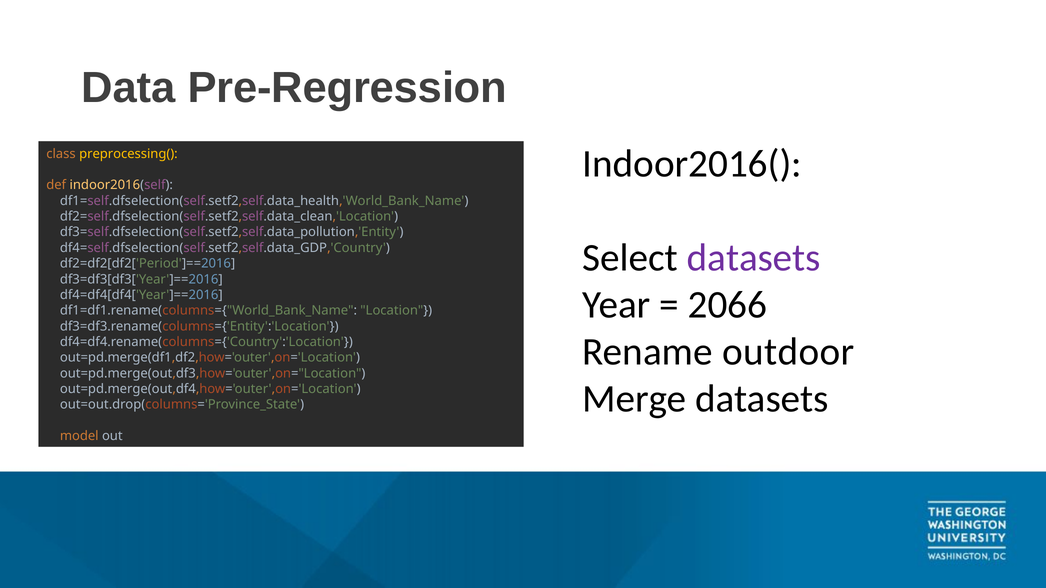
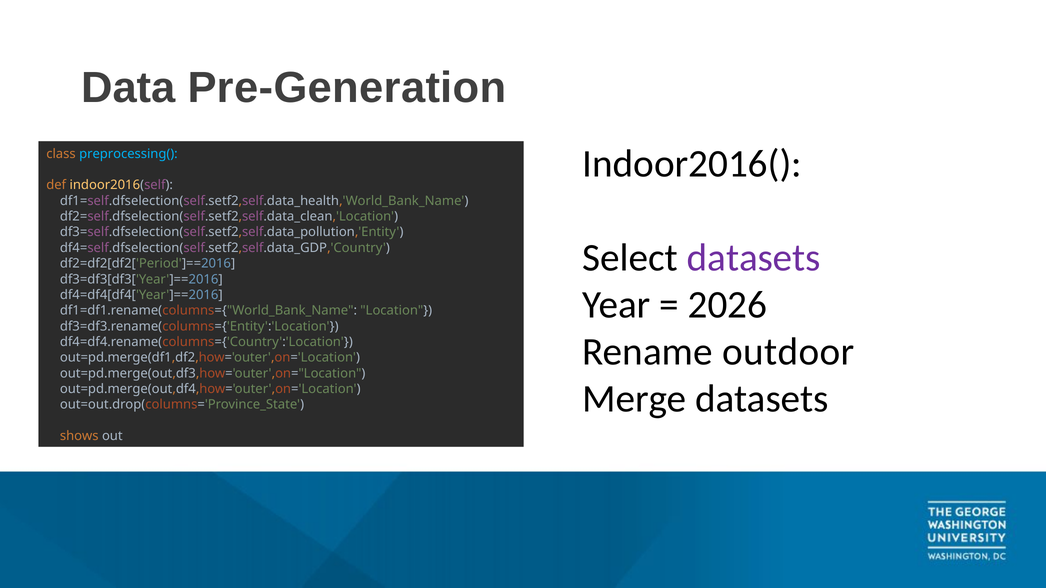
Pre-Regression: Pre-Regression -> Pre-Generation
preprocessing( colour: yellow -> light blue
2066: 2066 -> 2026
model: model -> shows
